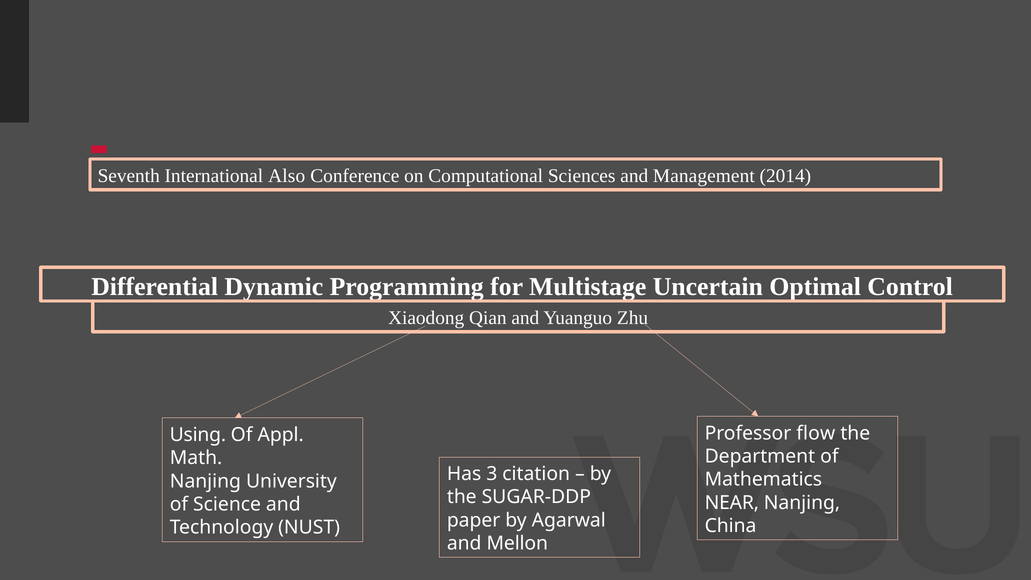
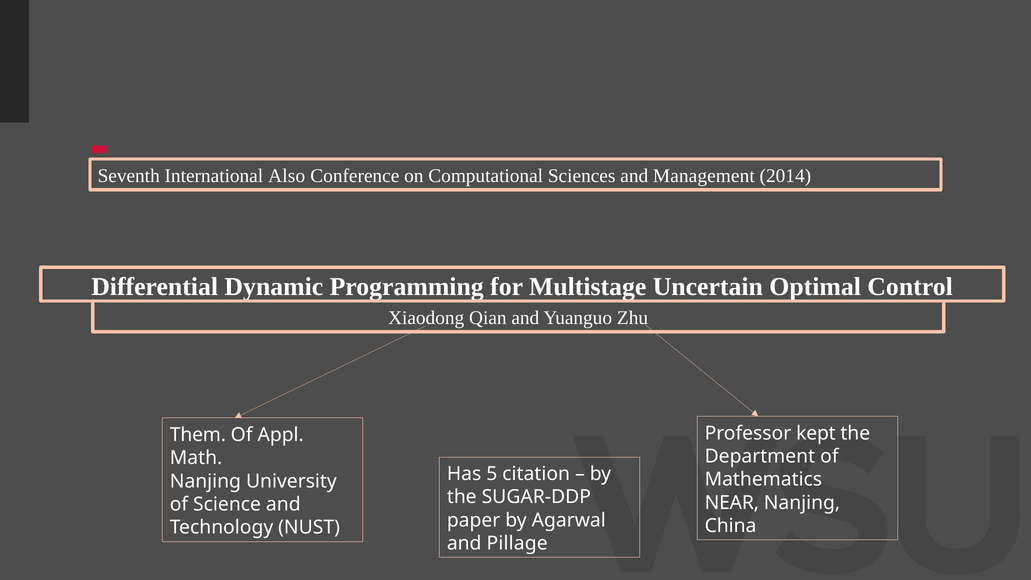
flow: flow -> kept
Using: Using -> Them
3: 3 -> 5
Mellon: Mellon -> Pillage
